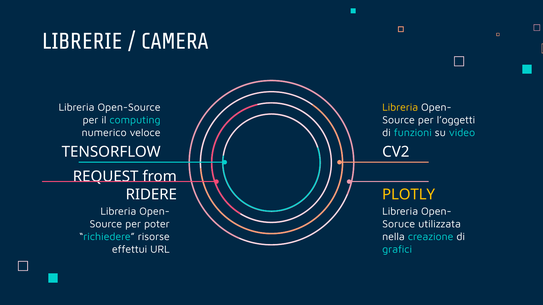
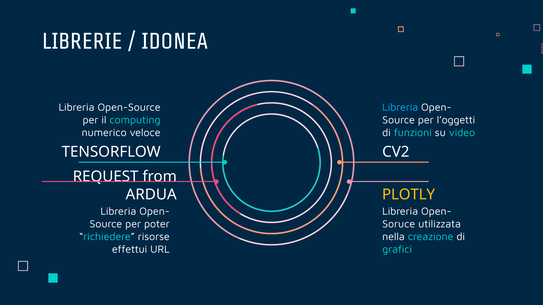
CAMERA: CAMERA -> IDONEA
Libreria at (400, 107) colour: yellow -> light blue
RIDERE: RIDERE -> ARDUA
